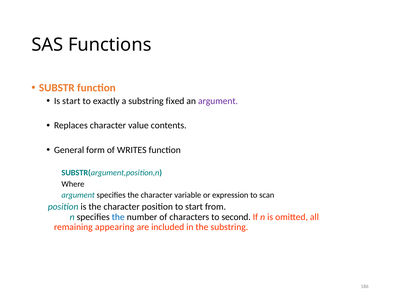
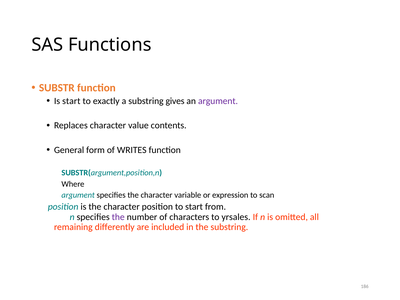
fixed: fixed -> gives
the at (118, 217) colour: blue -> purple
second: second -> yrsales
appearing: appearing -> differently
